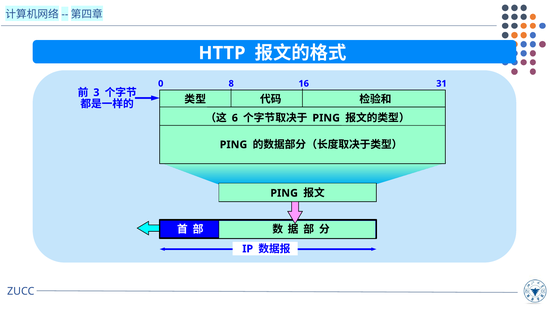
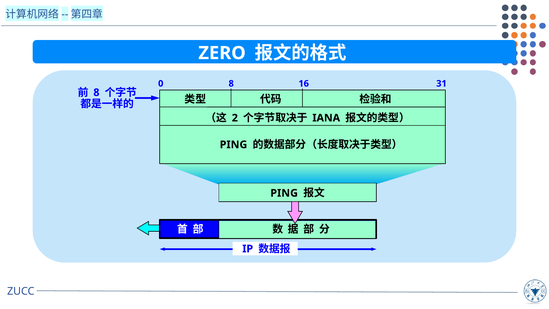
HTTP: HTTP -> ZERO
3 at (96, 92): 3 -> 8
6: 6 -> 2
PING at (326, 118): PING -> IANA
